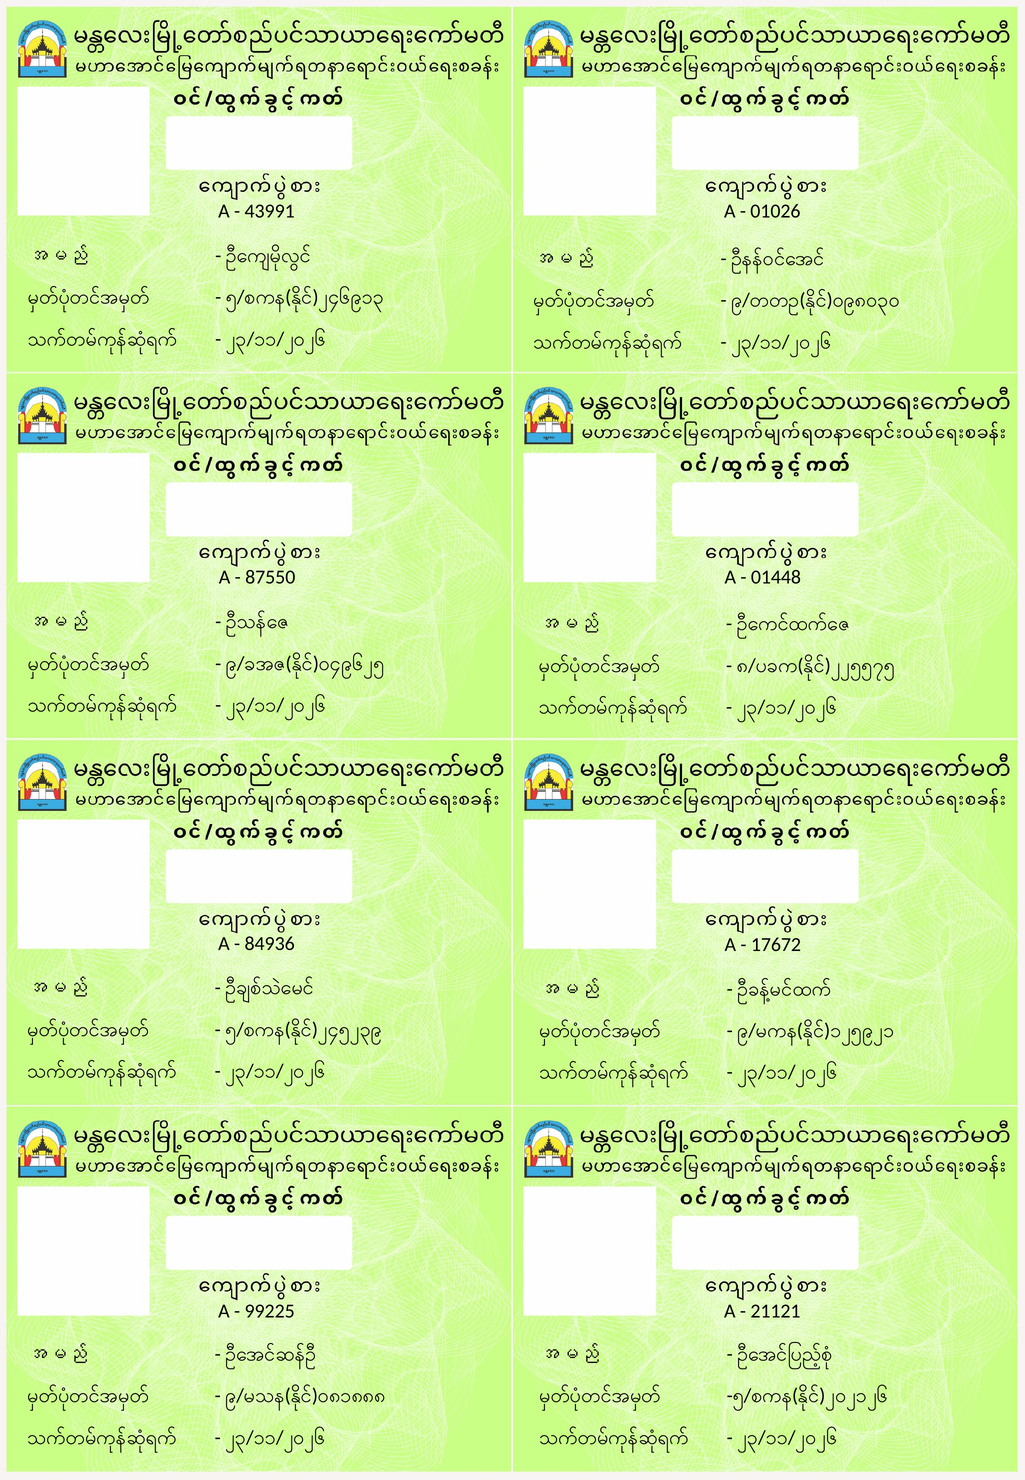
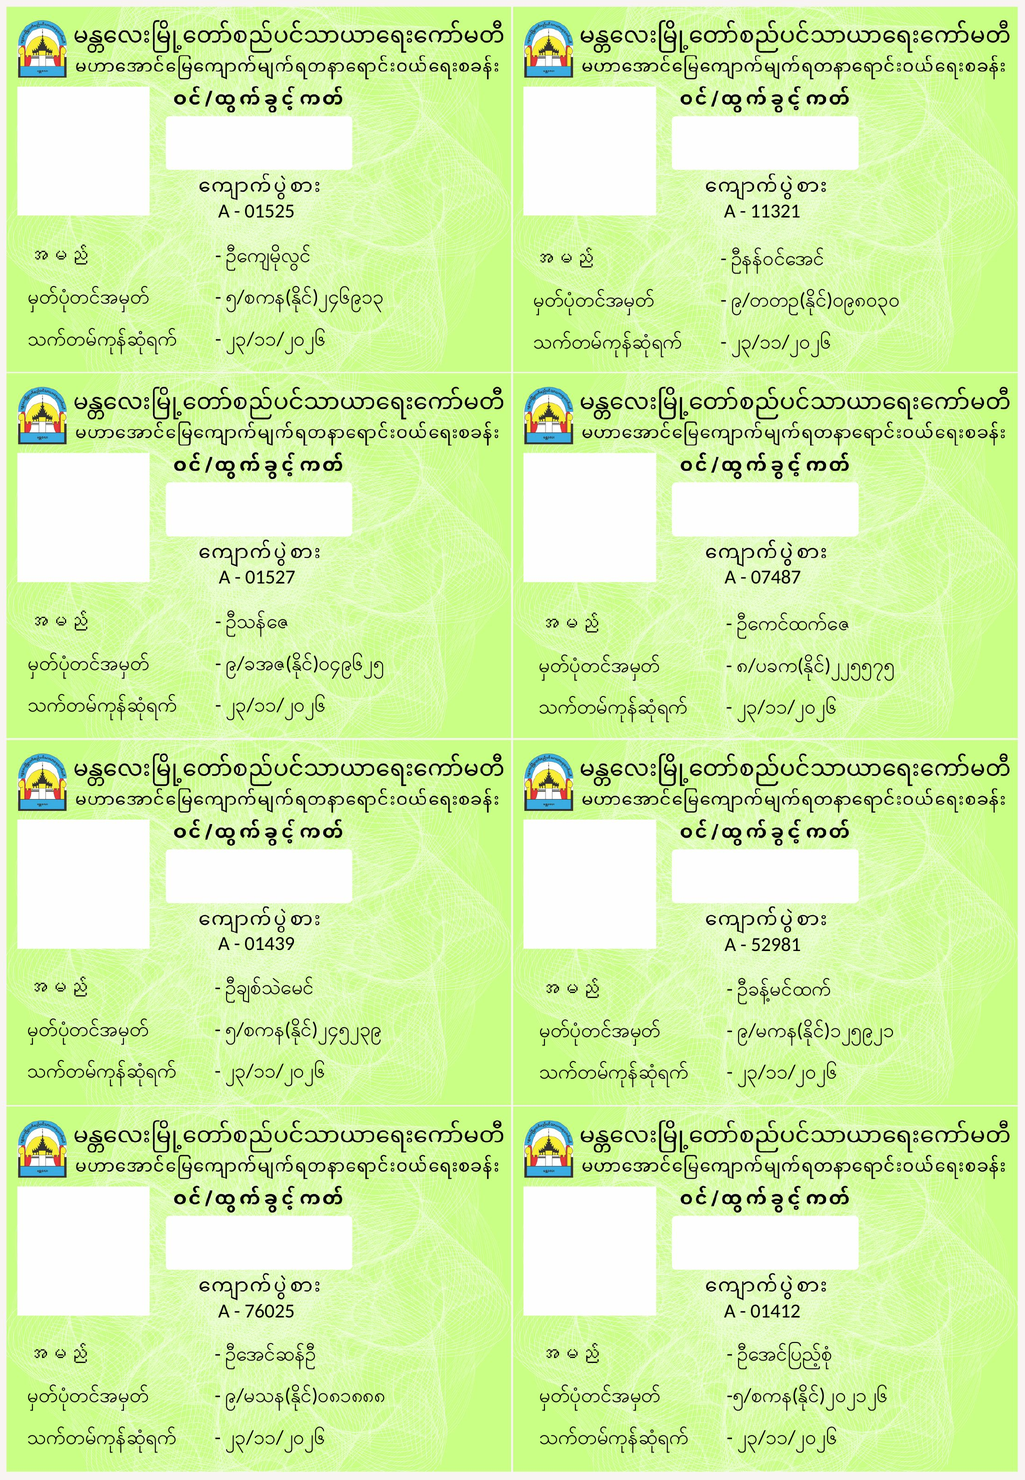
43991: 43991 -> 01525
01026: 01026 -> 11321
87550: 87550 -> 01527
01448: 01448 -> 07487
84936: 84936 -> 01439
17672: 17672 -> 52981
99225: 99225 -> 76025
21121: 21121 -> 01412
